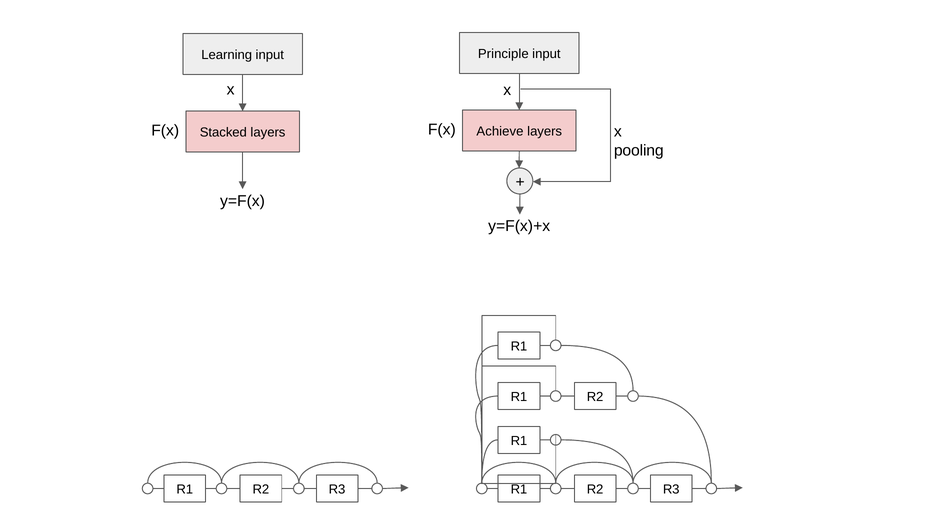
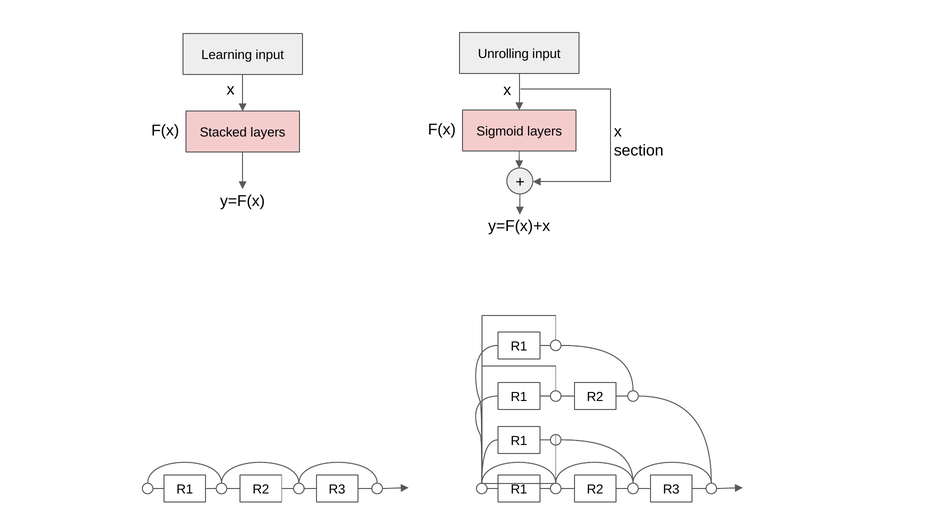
Principle: Principle -> Unrolling
Achieve: Achieve -> Sigmoid
pooling: pooling -> section
